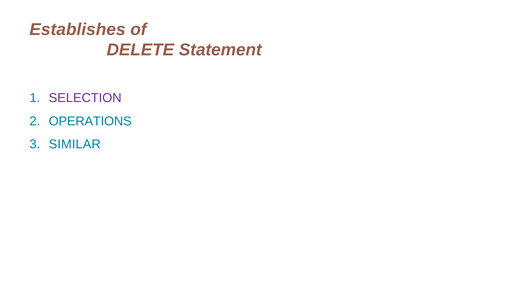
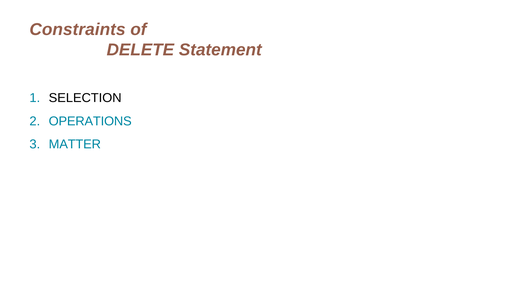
Establishes: Establishes -> Constraints
SELECTION colour: purple -> black
SIMILAR: SIMILAR -> MATTER
